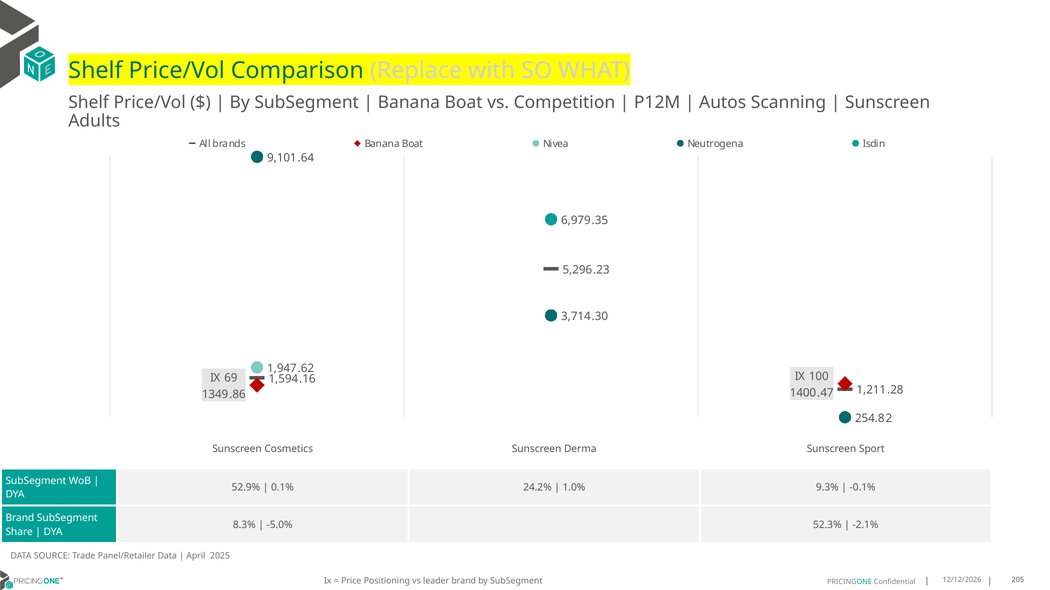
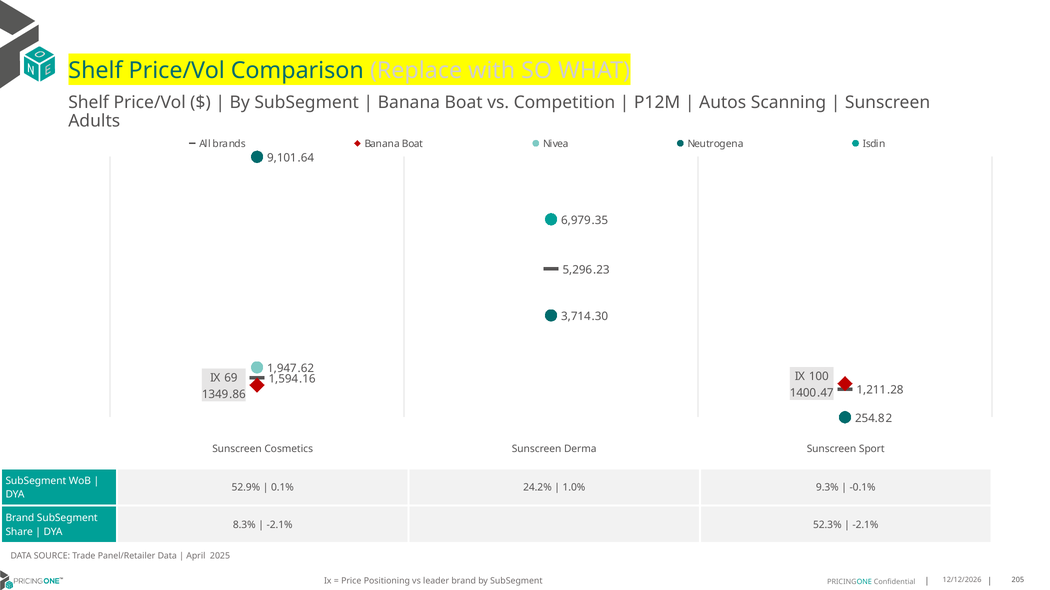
-5.0% at (280, 525): -5.0% -> -2.1%
